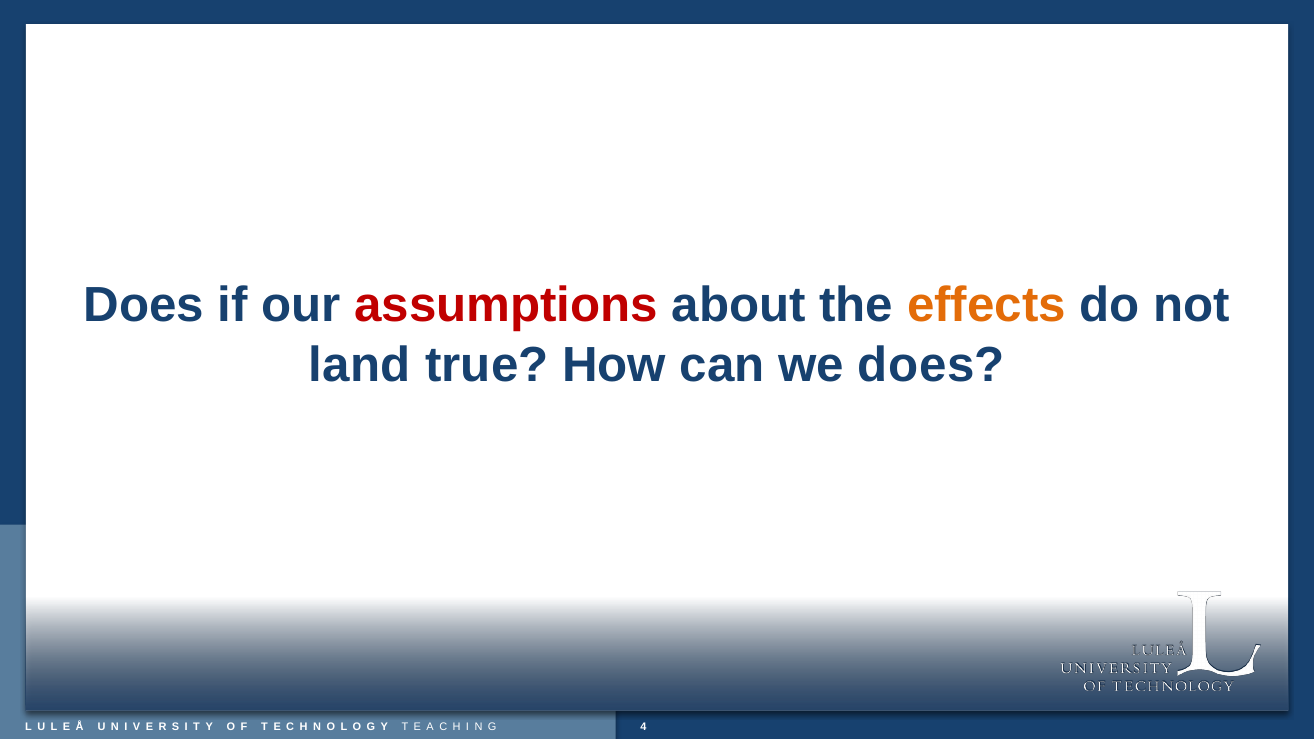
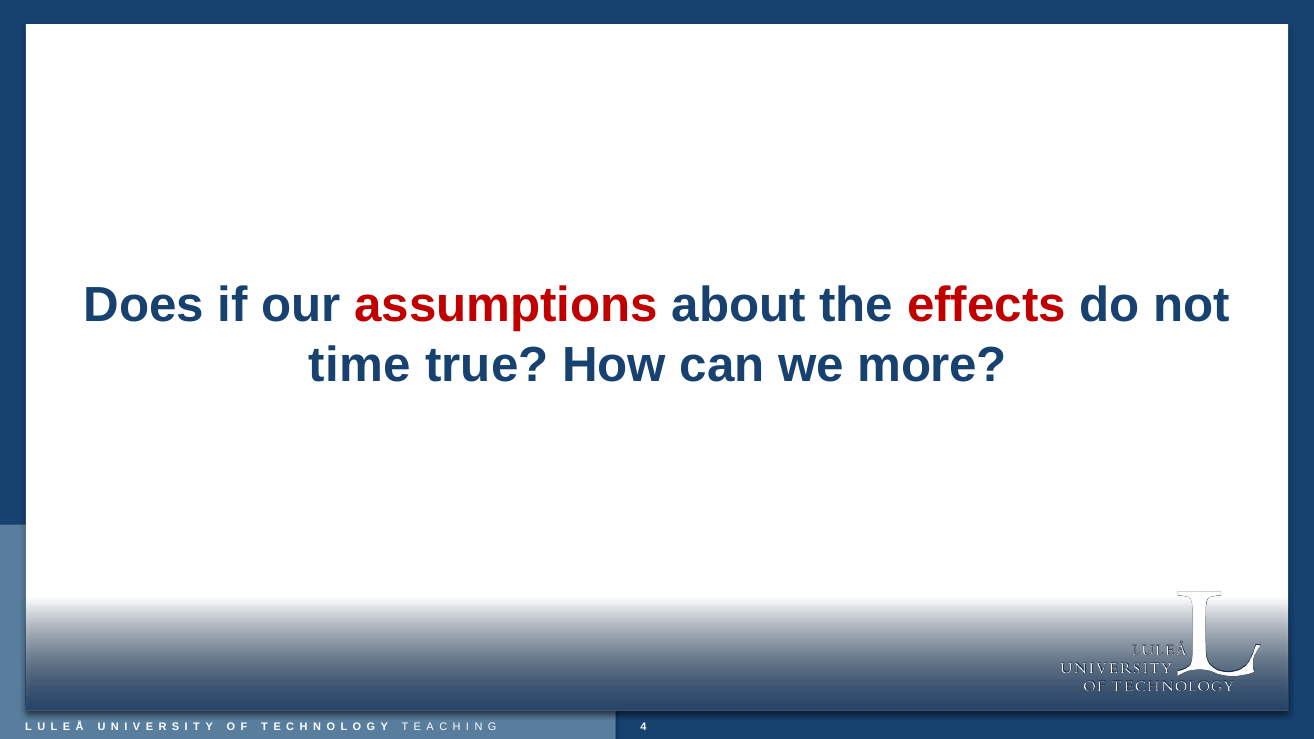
effects colour: orange -> red
land: land -> time
we does: does -> more
